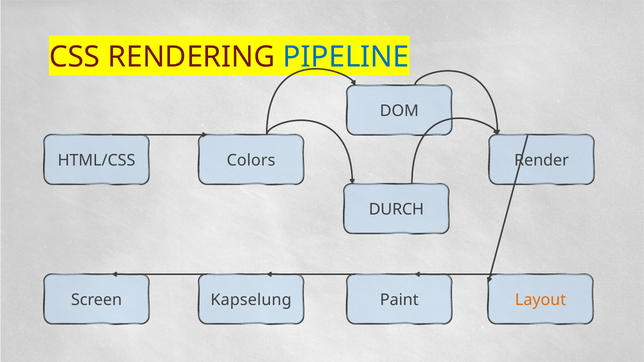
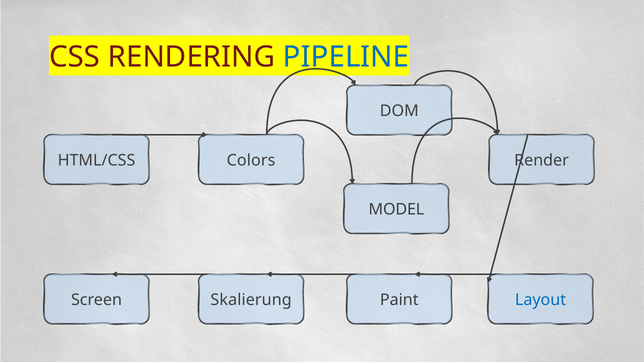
DURCH: DURCH -> MODEL
Kapselung: Kapselung -> Skalierung
Layout colour: orange -> blue
